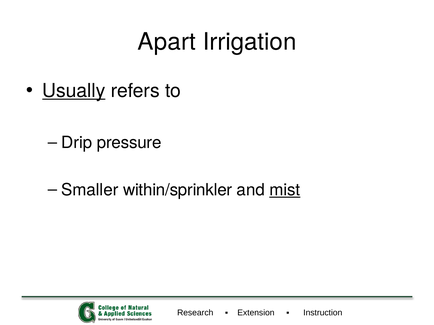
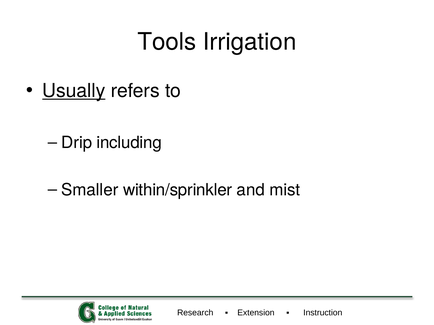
Apart: Apart -> Tools
pressure: pressure -> including
mist underline: present -> none
